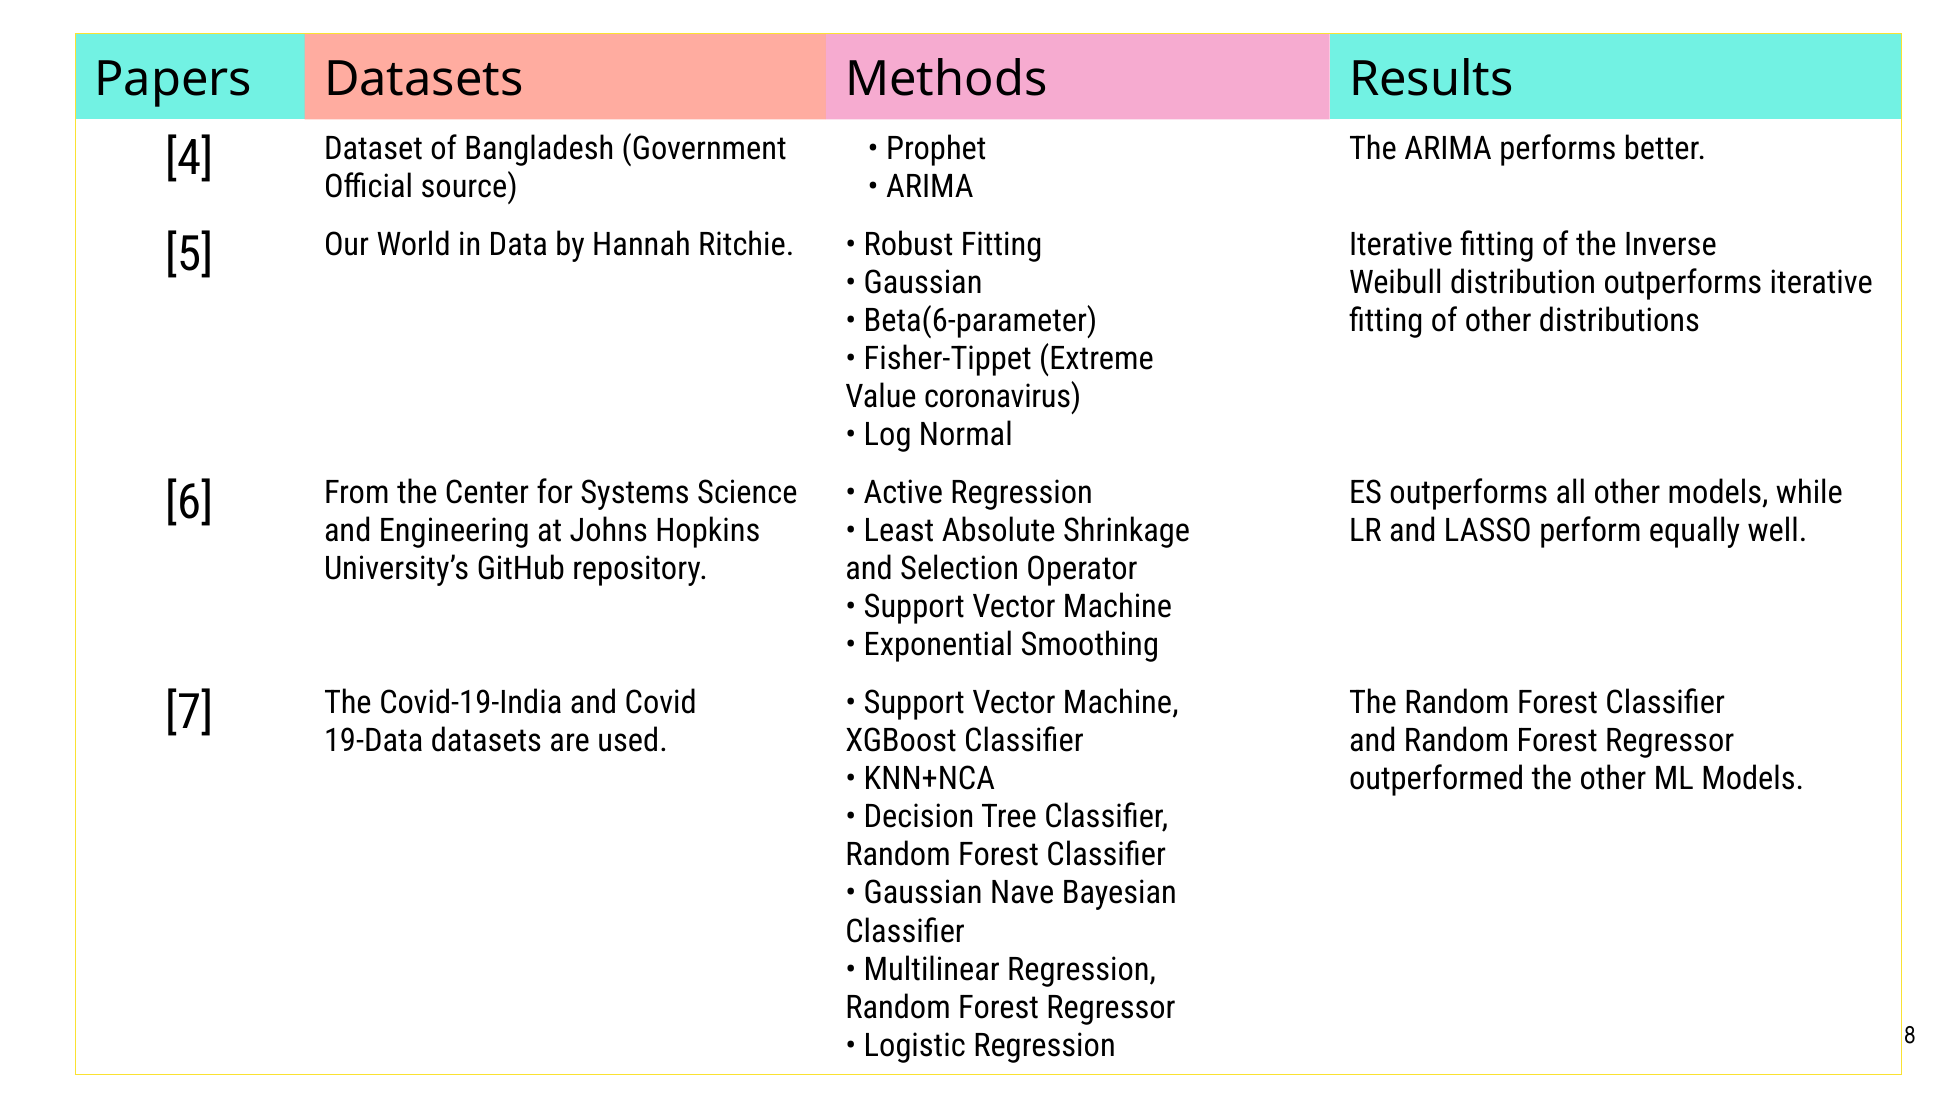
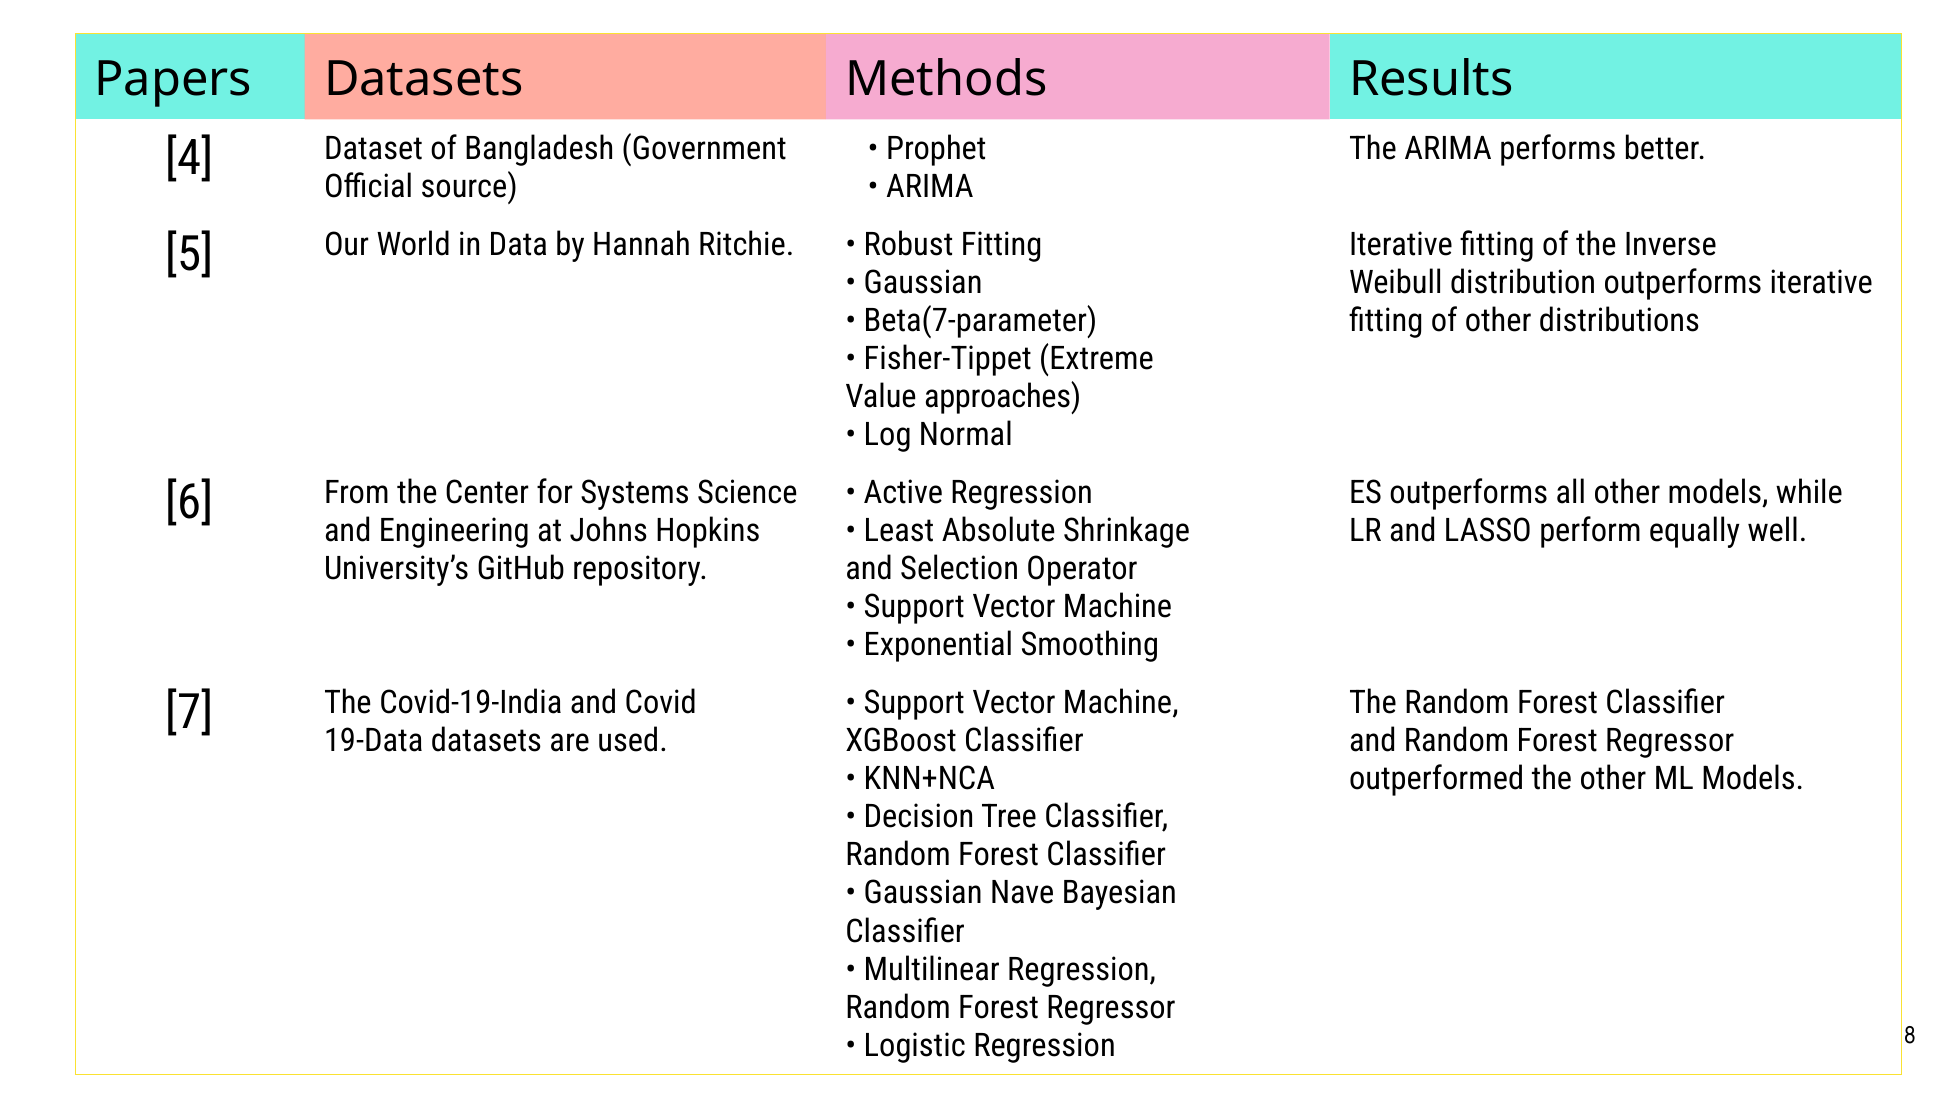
Beta(6-parameter: Beta(6-parameter -> Beta(7-parameter
coronavirus: coronavirus -> approaches
